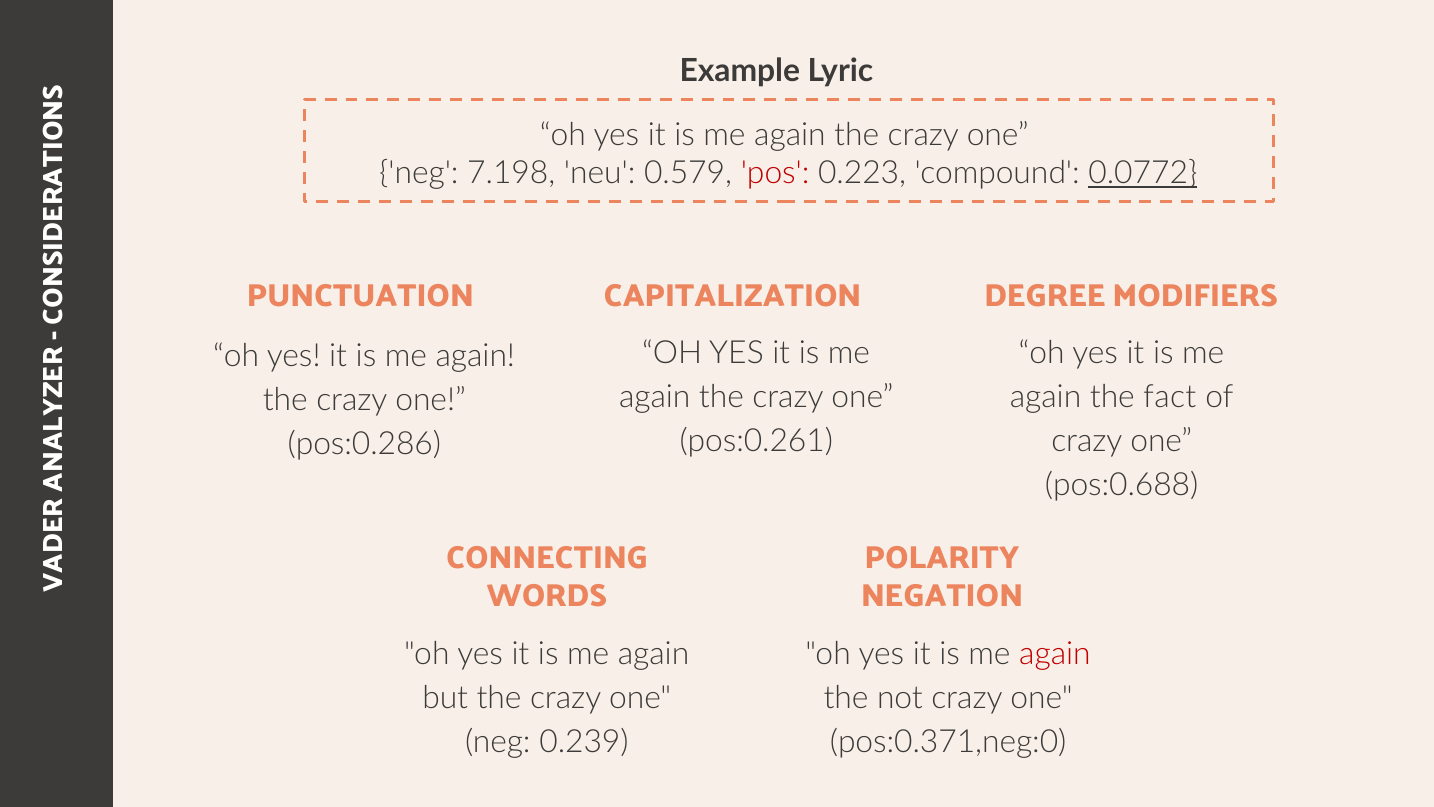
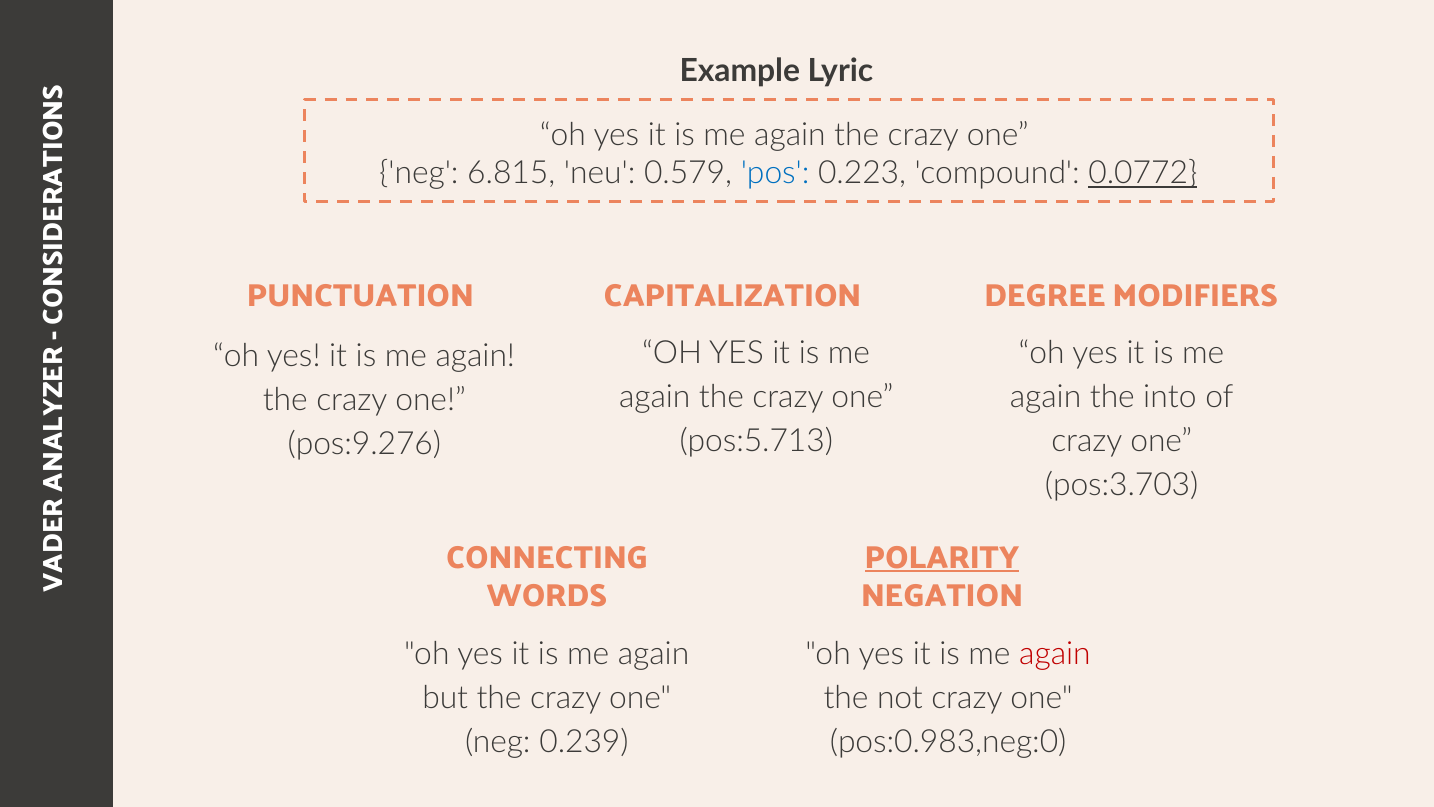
7.198: 7.198 -> 6.815
pos colour: red -> blue
fact: fact -> into
pos:0.261: pos:0.261 -> pos:5.713
pos:0.286: pos:0.286 -> pos:9.276
pos:0.688: pos:0.688 -> pos:3.703
POLARITY underline: none -> present
pos:0.371,neg:0: pos:0.371,neg:0 -> pos:0.983,neg:0
